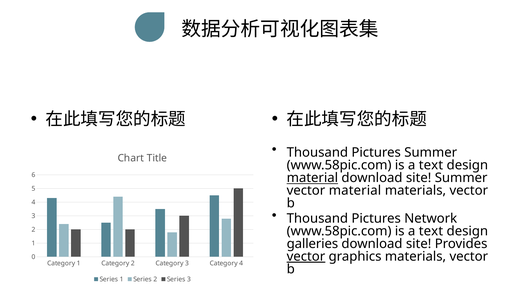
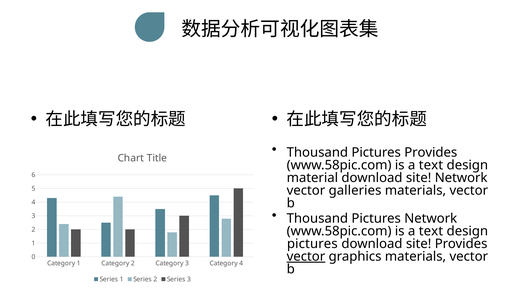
Pictures Summer: Summer -> Provides
material at (312, 178) underline: present -> none
site Summer: Summer -> Network
vector material: material -> galleries
galleries at (312, 244): galleries -> pictures
